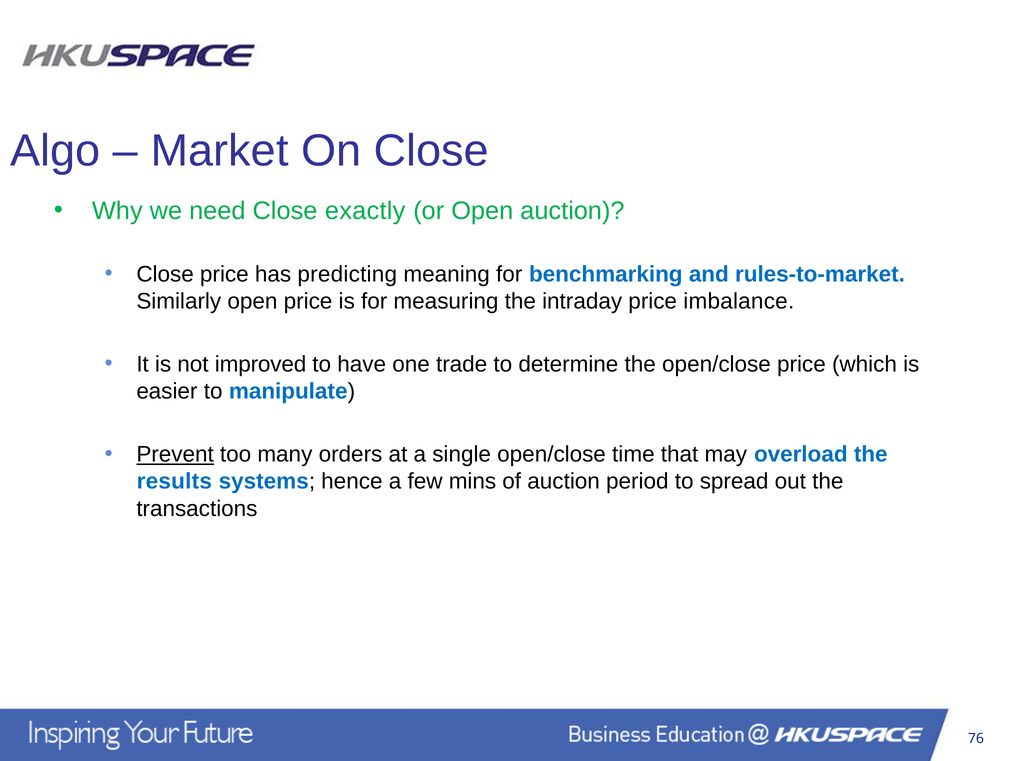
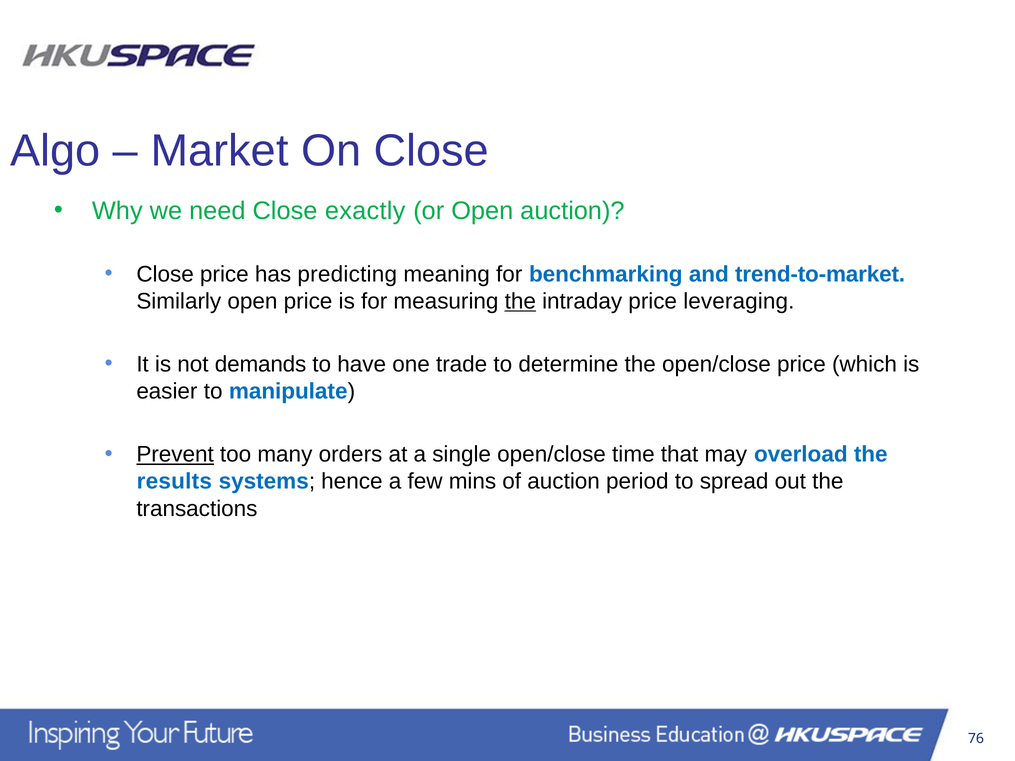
rules-to-market: rules-to-market -> trend-to-market
the at (520, 301) underline: none -> present
imbalance: imbalance -> leveraging
improved: improved -> demands
